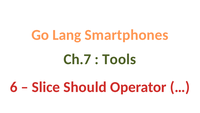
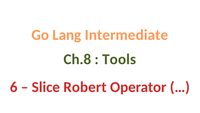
Smartphones: Smartphones -> Intermediate
Ch.7: Ch.7 -> Ch.8
Should: Should -> Robert
